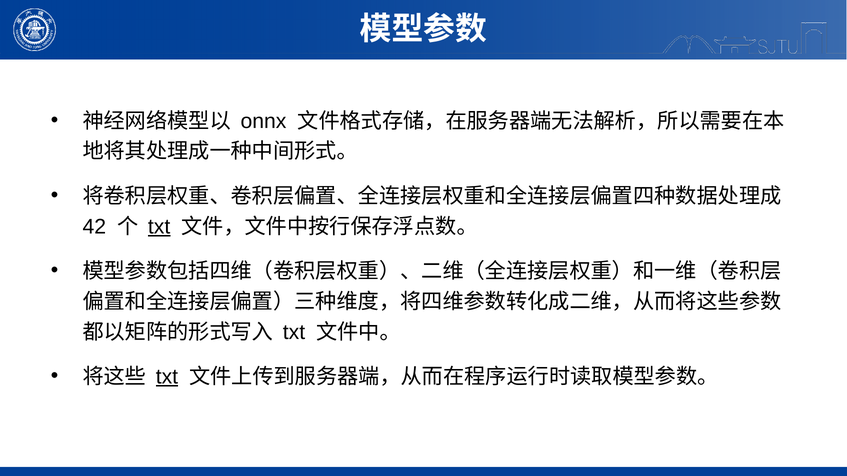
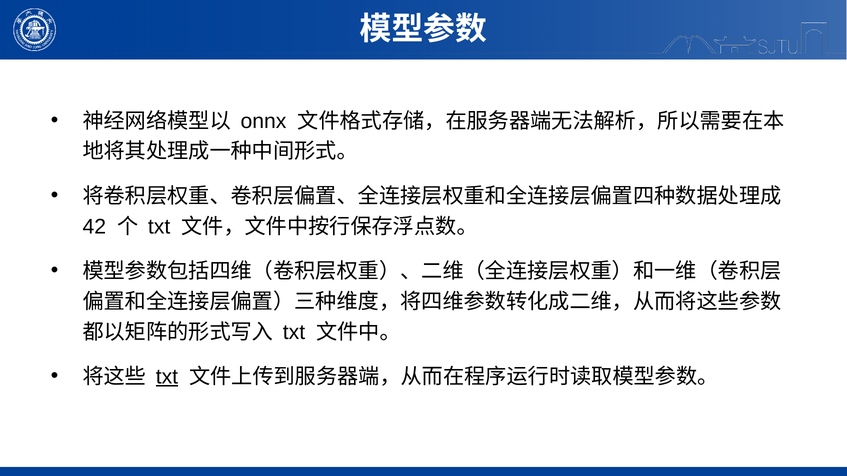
txt at (159, 227) underline: present -> none
